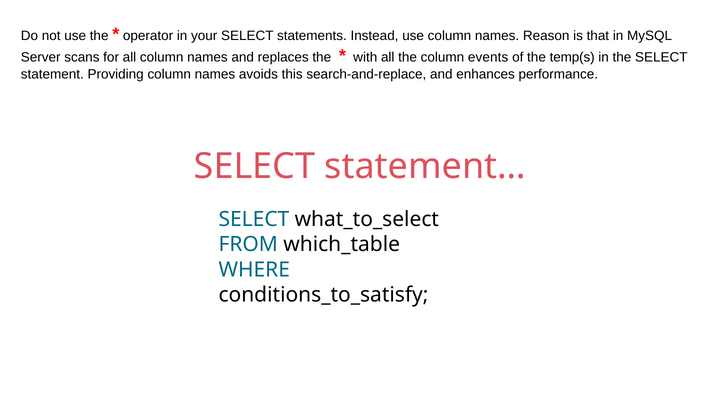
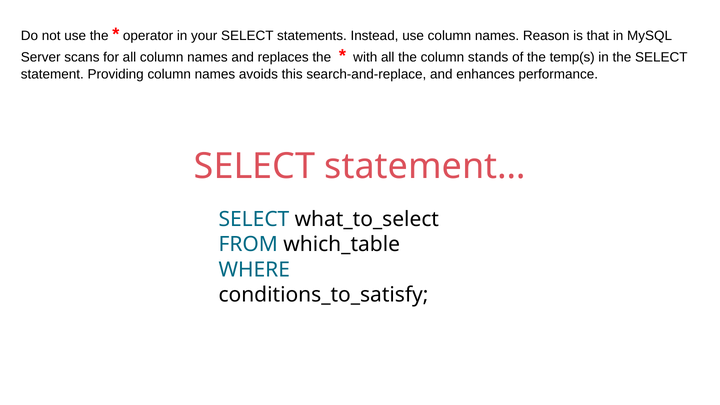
events: events -> stands
